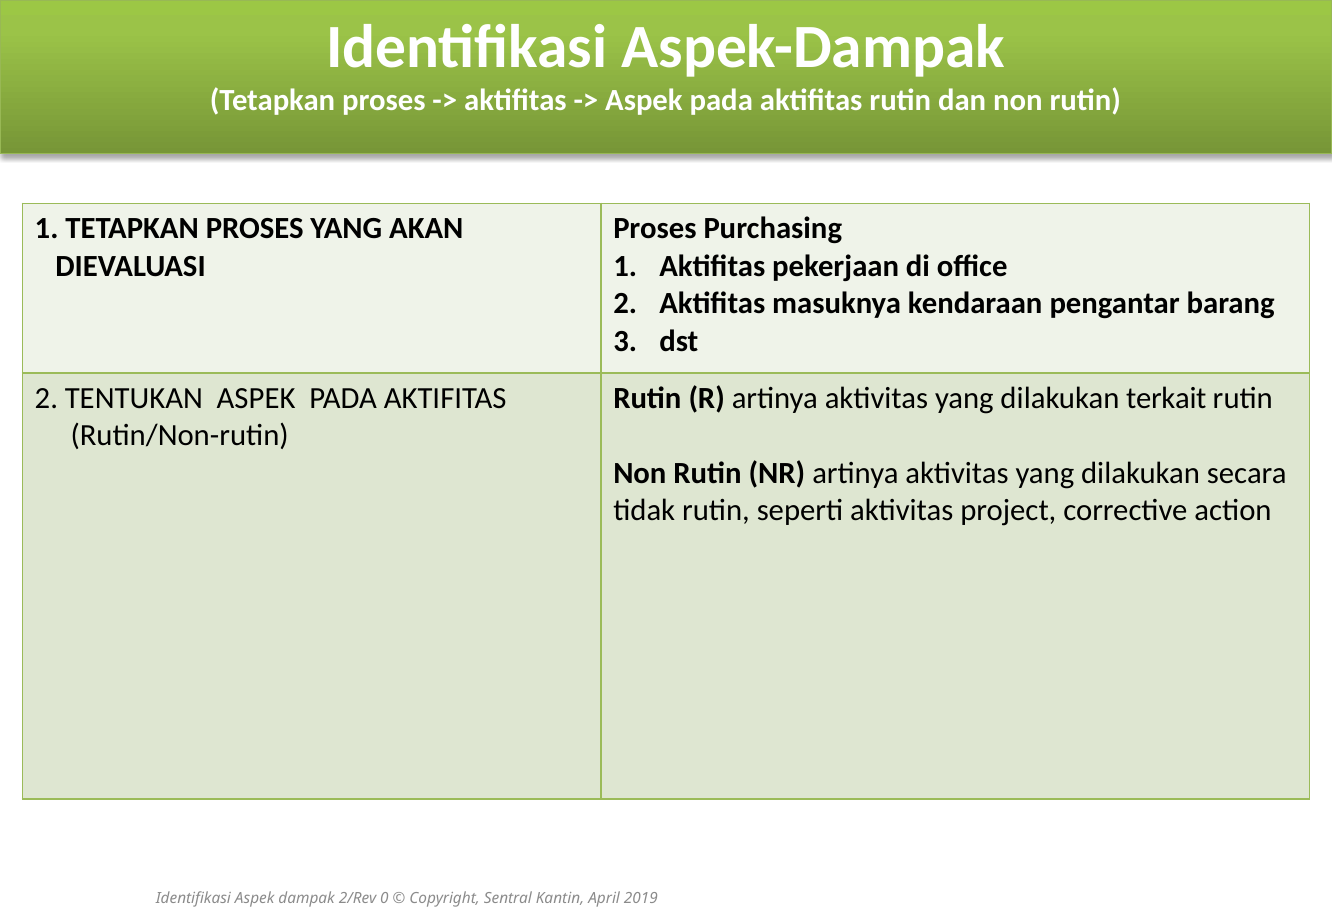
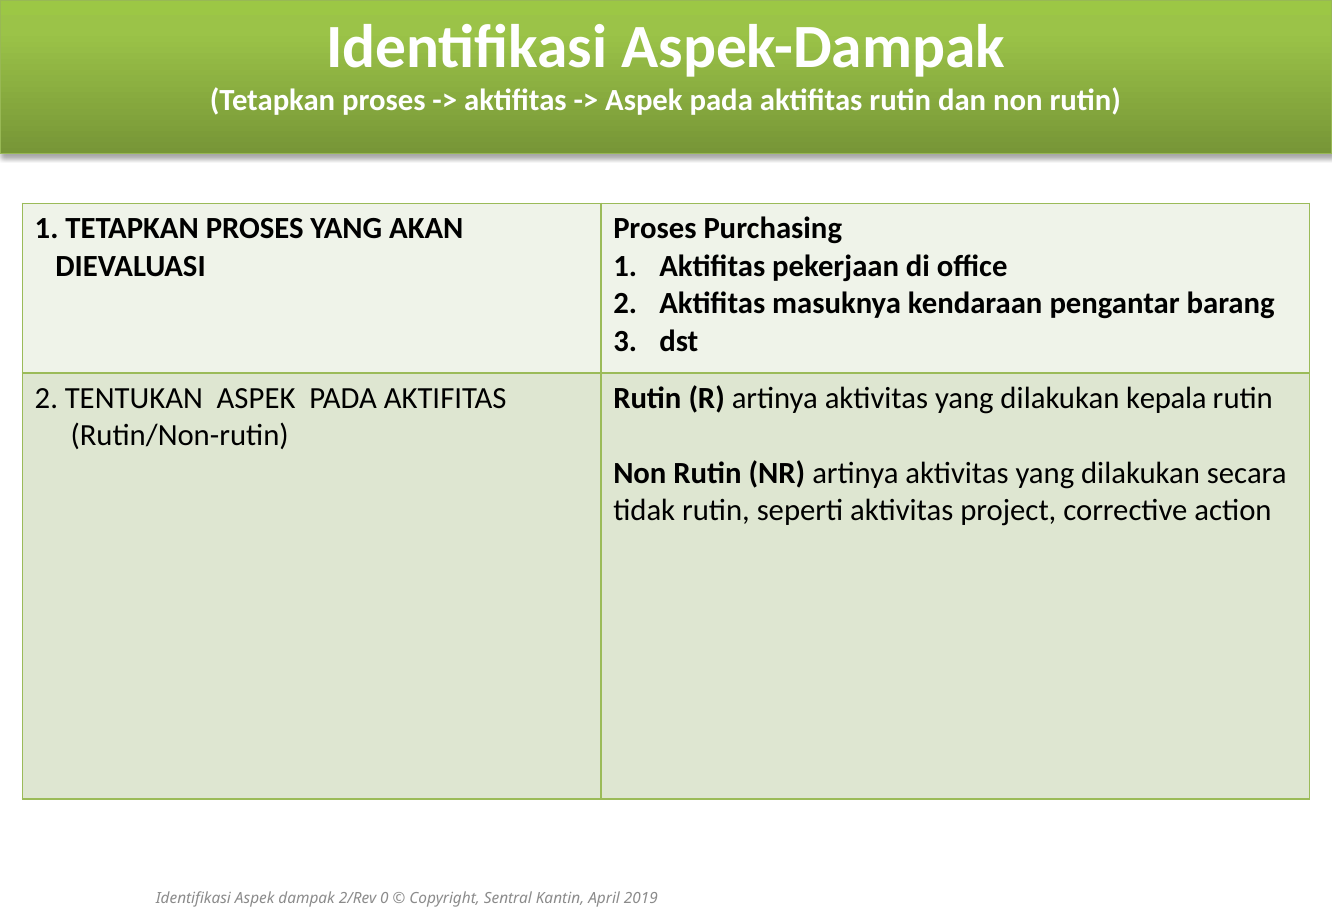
terkait: terkait -> kepala
